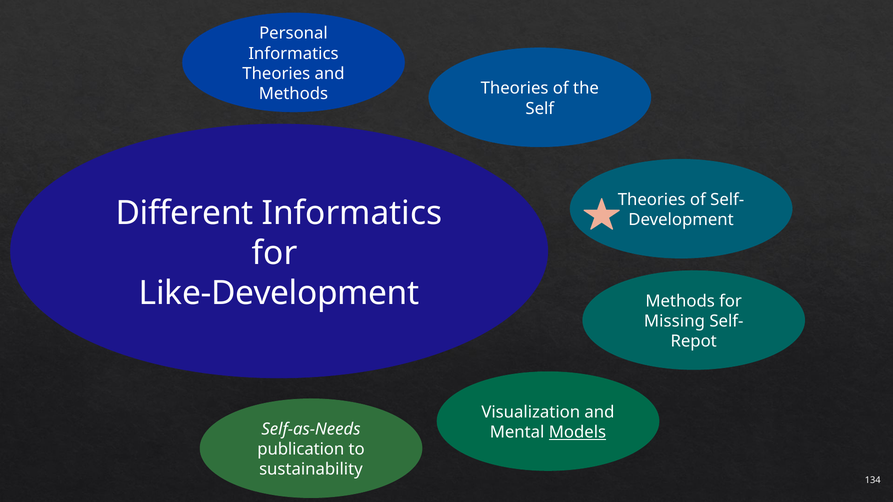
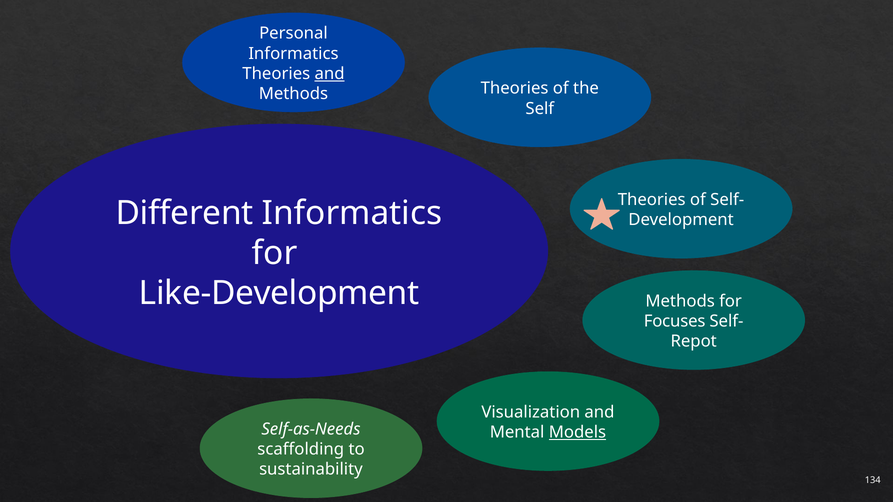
and at (330, 74) underline: none -> present
Missing: Missing -> Focuses
publication: publication -> scaffolding
